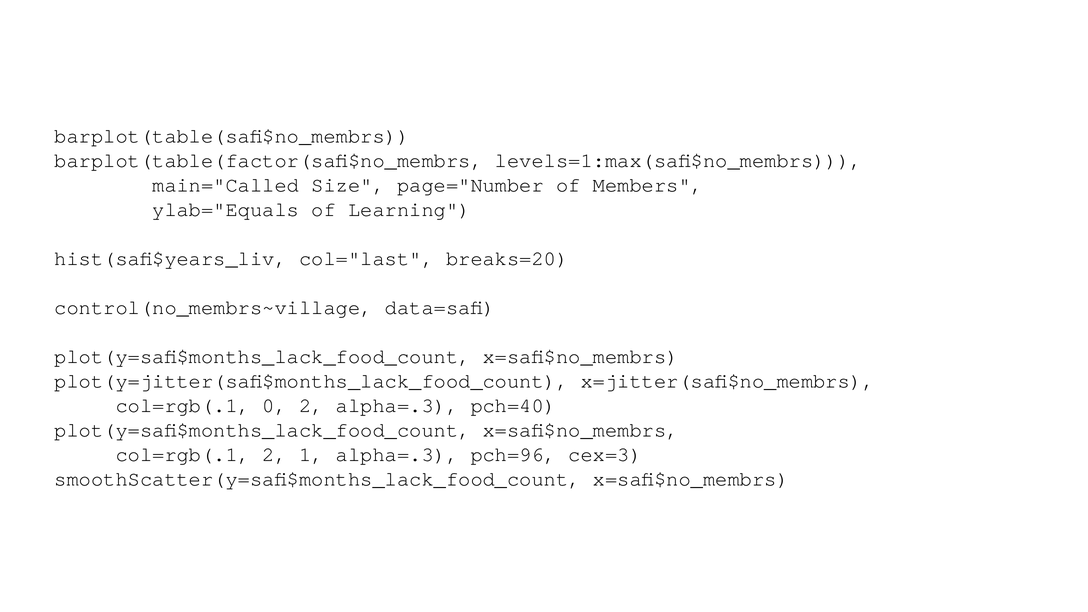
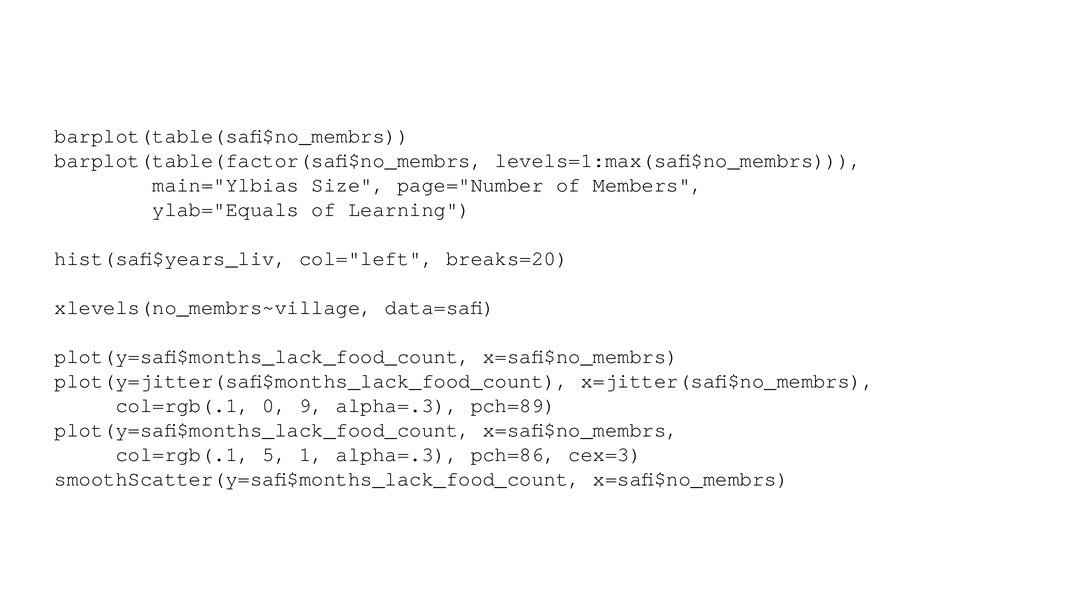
main="Called: main="Called -> main="Ylbias
col="last: col="last -> col="left
control(no_membrs~village: control(no_membrs~village -> xlevels(no_membrs~village
0 2: 2 -> 9
pch=40: pch=40 -> pch=89
col=rgb(.1 2: 2 -> 5
pch=96: pch=96 -> pch=86
